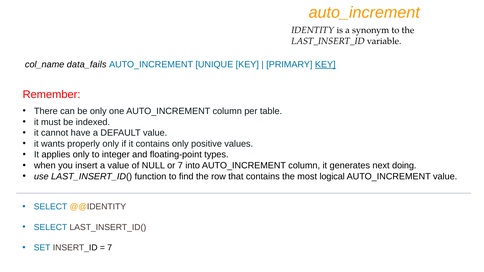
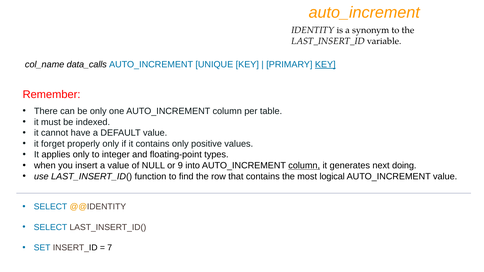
data_fails: data_fails -> data_calls
wants: wants -> forget
or 7: 7 -> 9
column at (304, 166) underline: none -> present
